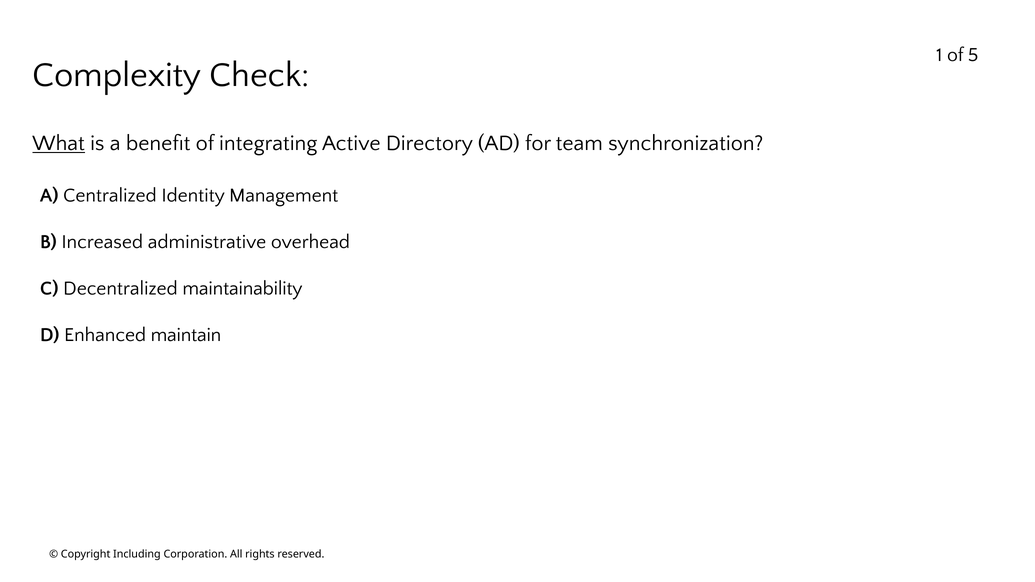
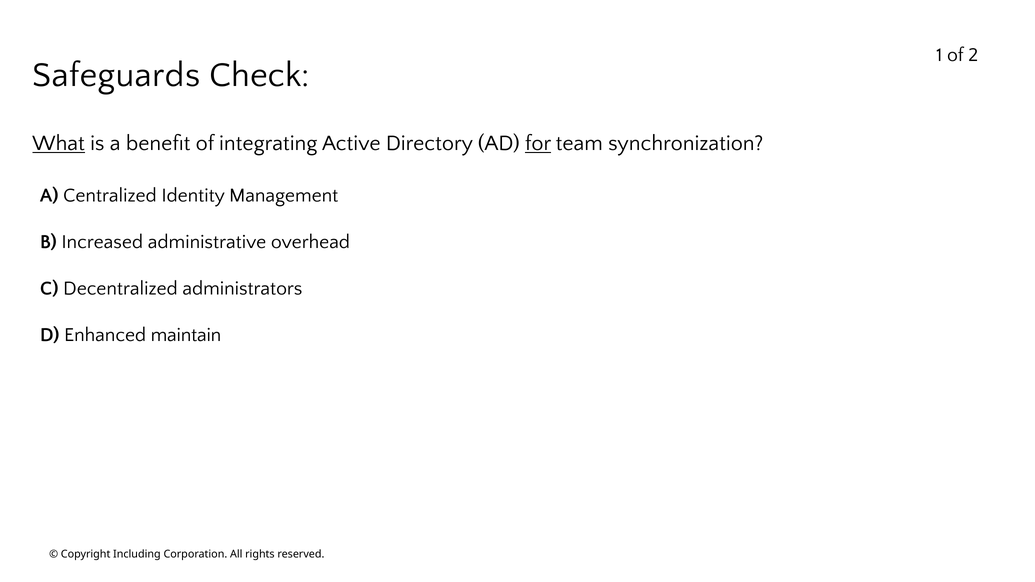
5: 5 -> 2
Complexity: Complexity -> Safeguards
for underline: none -> present
maintainability: maintainability -> administrators
